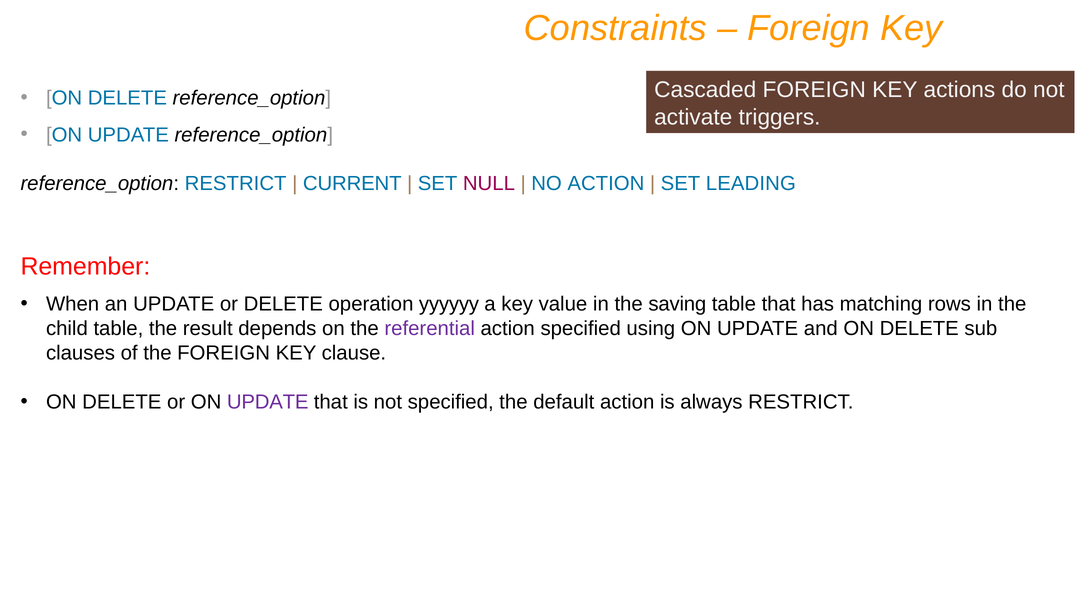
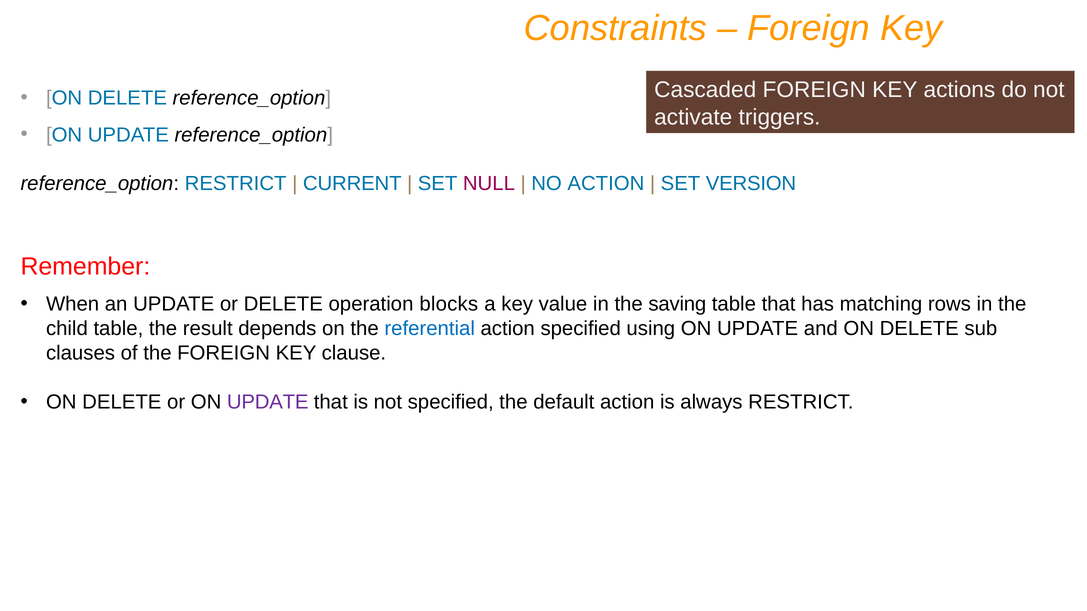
LEADING: LEADING -> VERSION
yyyyyy: yyyyyy -> blocks
referential colour: purple -> blue
